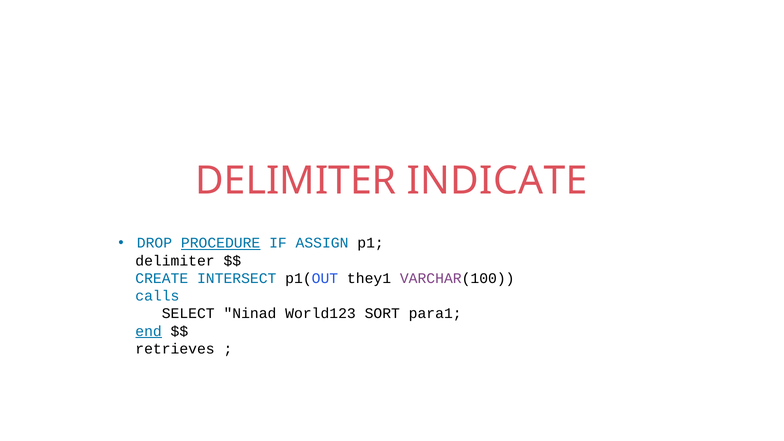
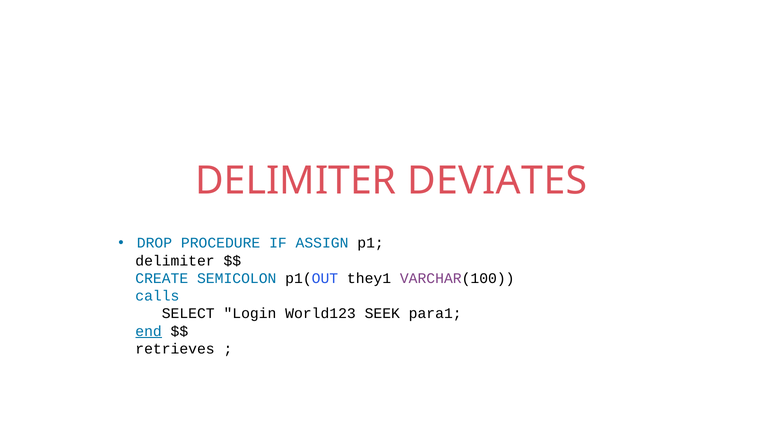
INDICATE: INDICATE -> DEVIATES
PROCEDURE underline: present -> none
INTERSECT: INTERSECT -> SEMICOLON
Ninad: Ninad -> Login
SORT: SORT -> SEEK
